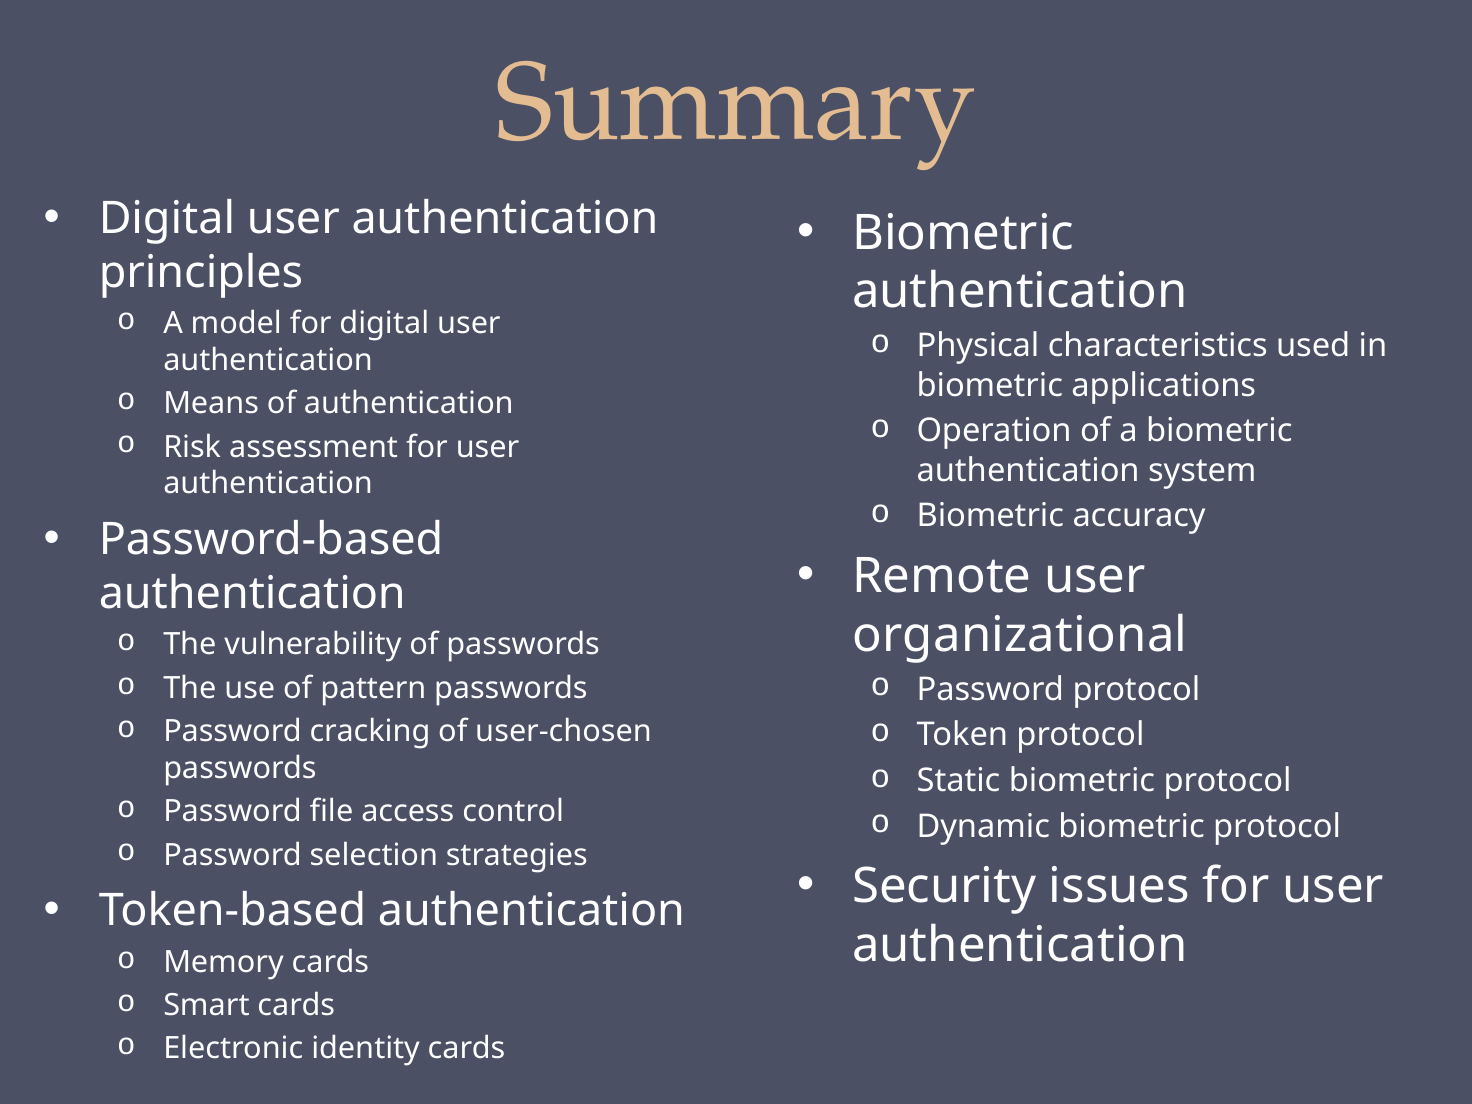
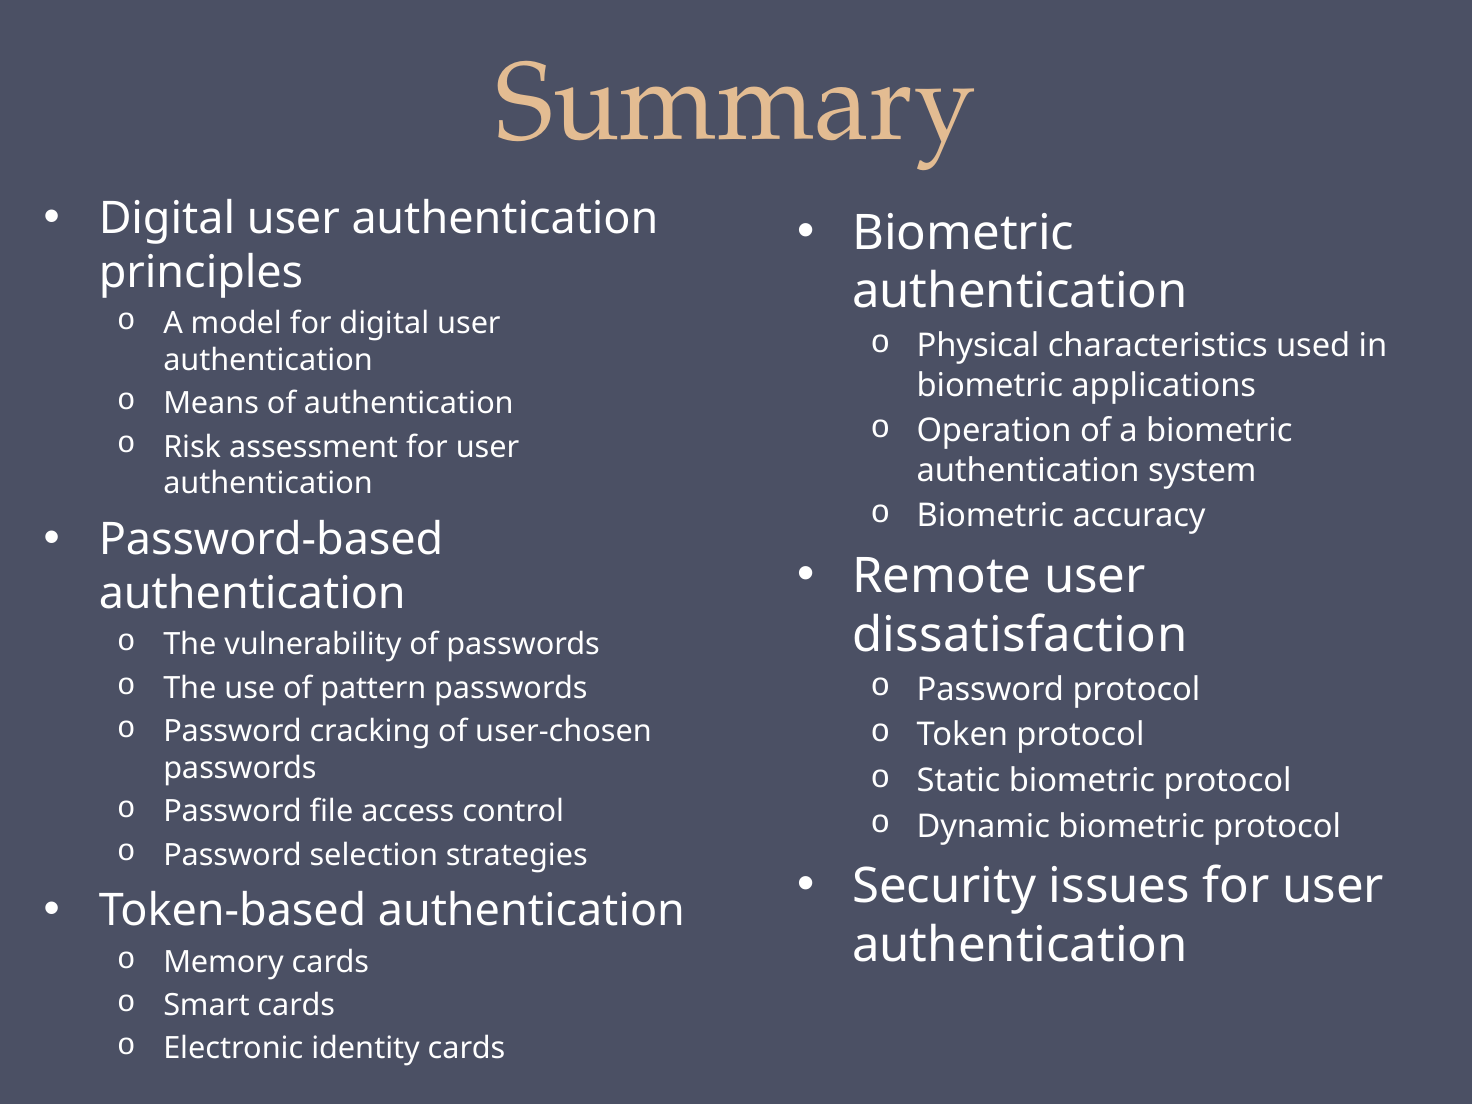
organizational: organizational -> dissatisfaction
